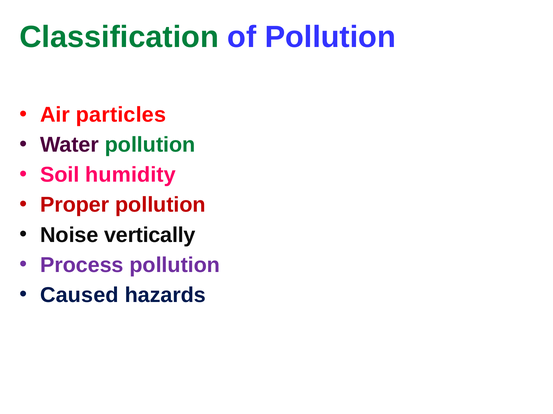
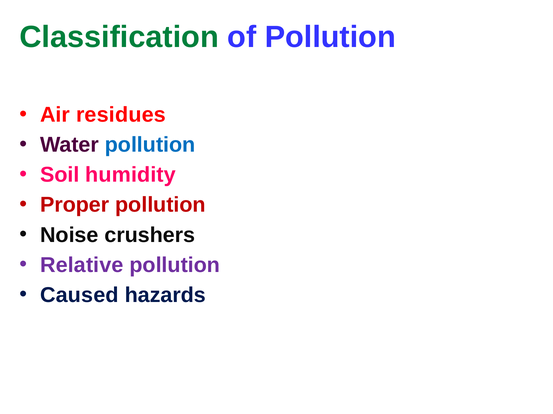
particles: particles -> residues
pollution at (150, 145) colour: green -> blue
vertically: vertically -> crushers
Process: Process -> Relative
